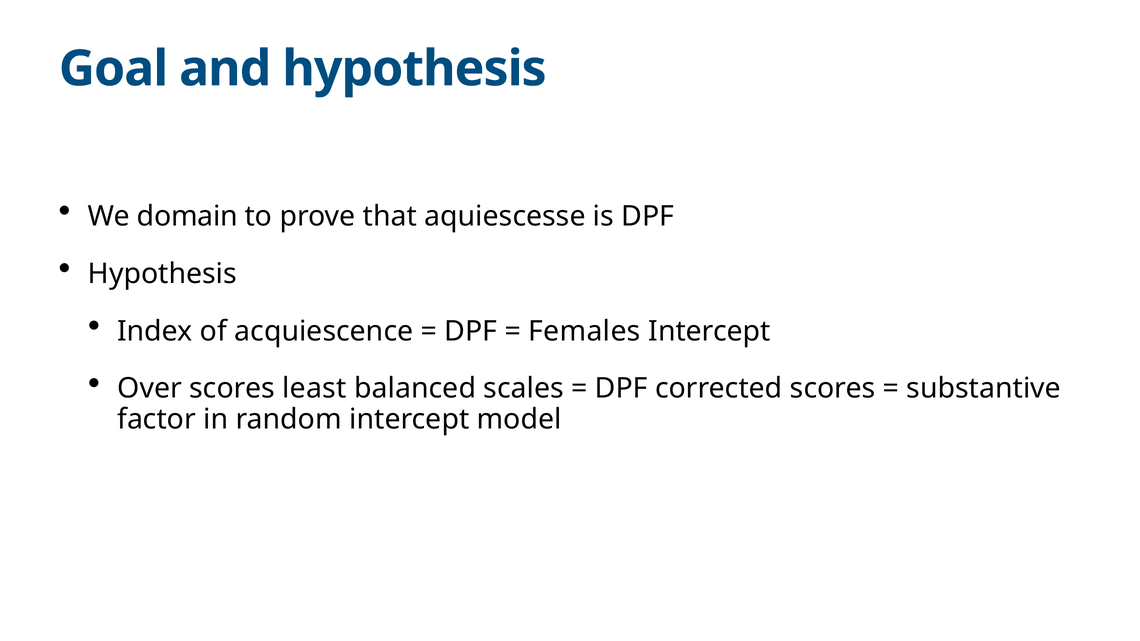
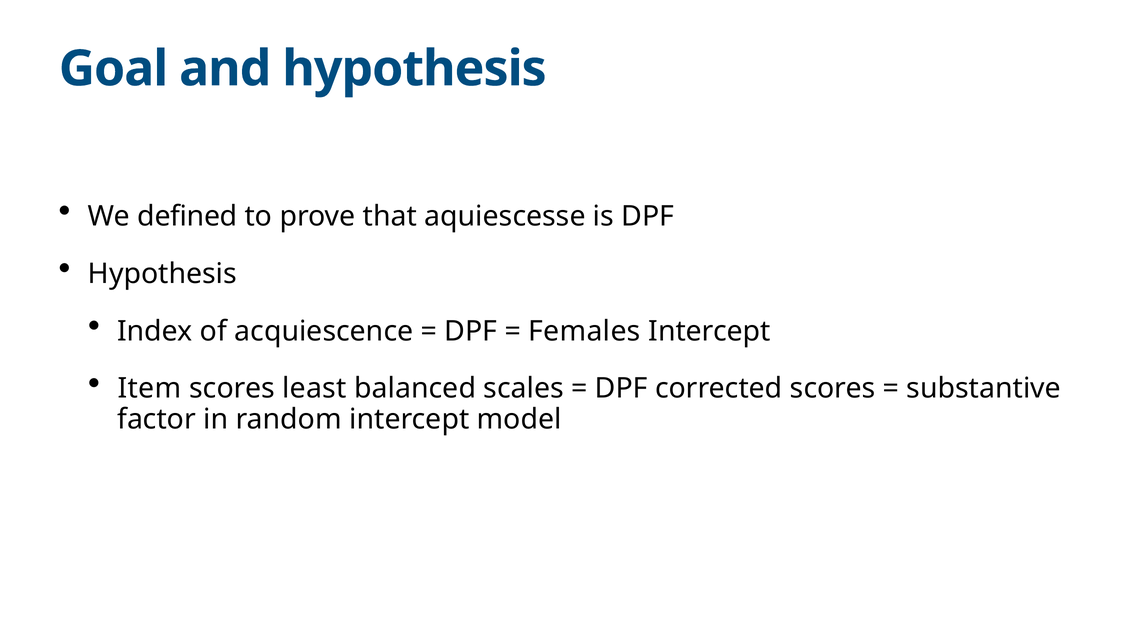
domain: domain -> defined
Over: Over -> Item
